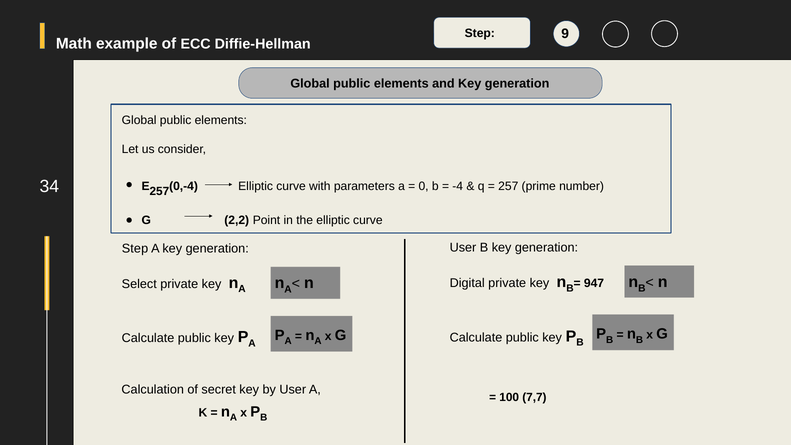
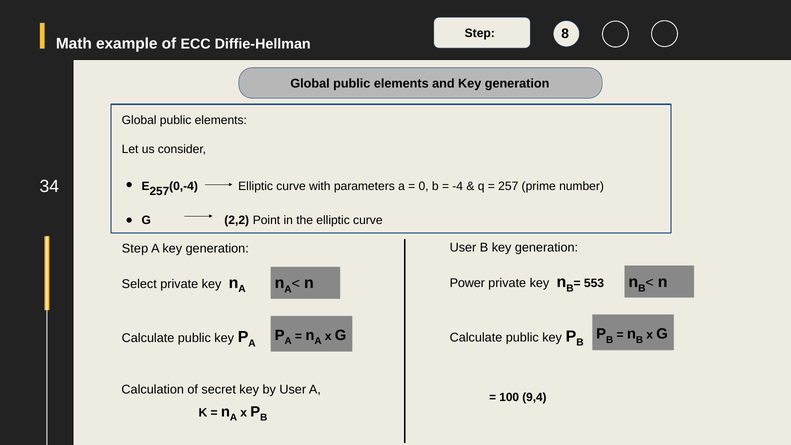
9: 9 -> 8
Digital: Digital -> Power
947: 947 -> 553
7,7: 7,7 -> 9,4
